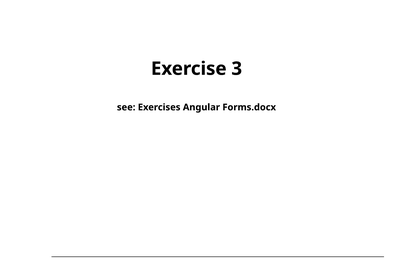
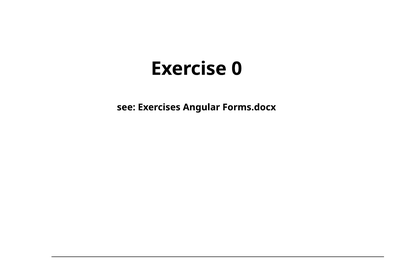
3: 3 -> 0
